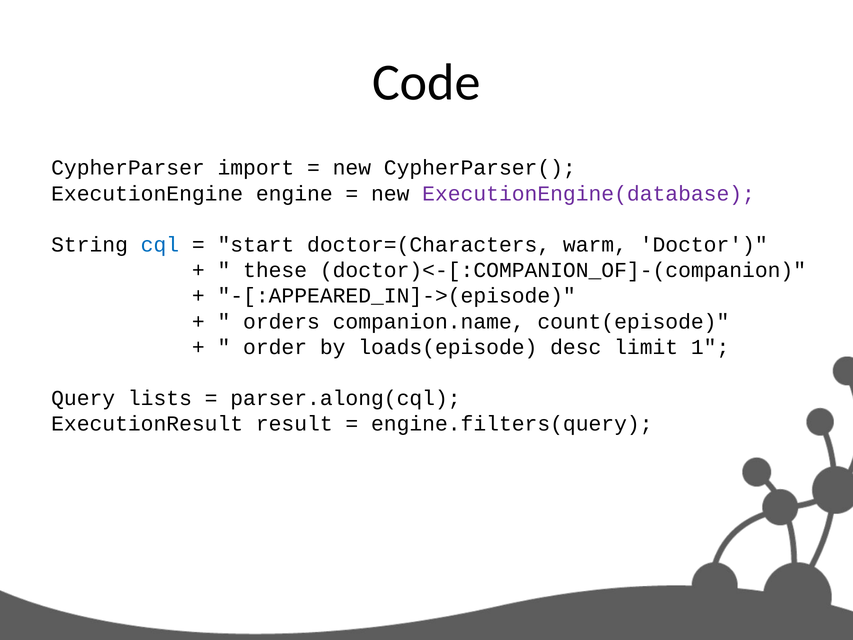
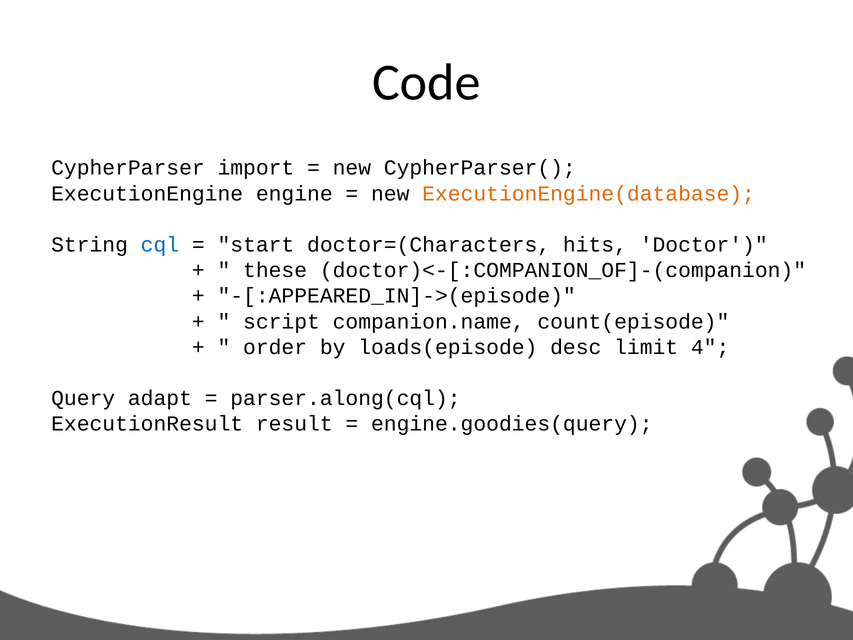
ExecutionEngine(database colour: purple -> orange
warm: warm -> hits
orders: orders -> script
1: 1 -> 4
lists: lists -> adapt
engine.filters(query: engine.filters(query -> engine.goodies(query
